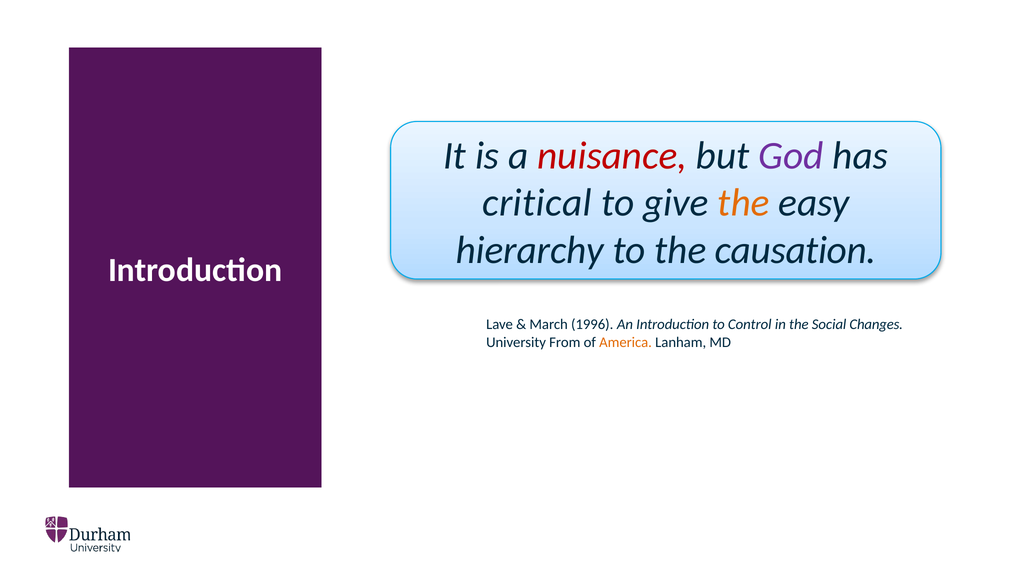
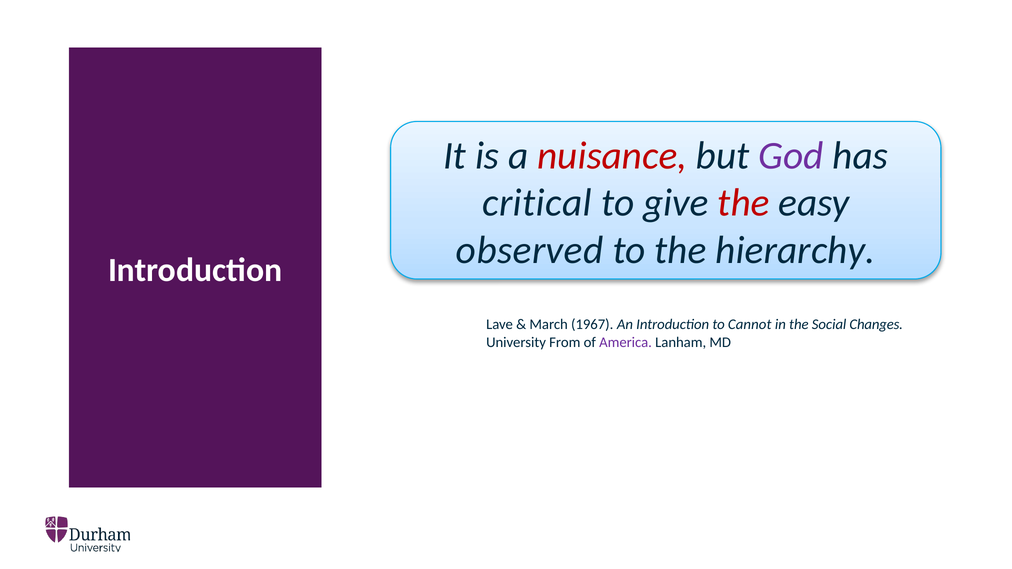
the at (744, 203) colour: orange -> red
hierarchy: hierarchy -> observed
causation: causation -> hierarchy
1996: 1996 -> 1967
Control: Control -> Cannot
America colour: orange -> purple
